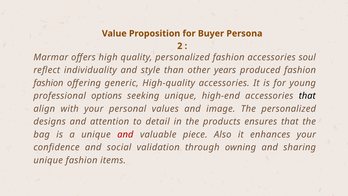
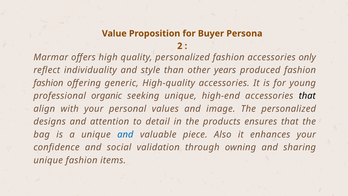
soul: soul -> only
options: options -> organic
and at (125, 134) colour: red -> blue
